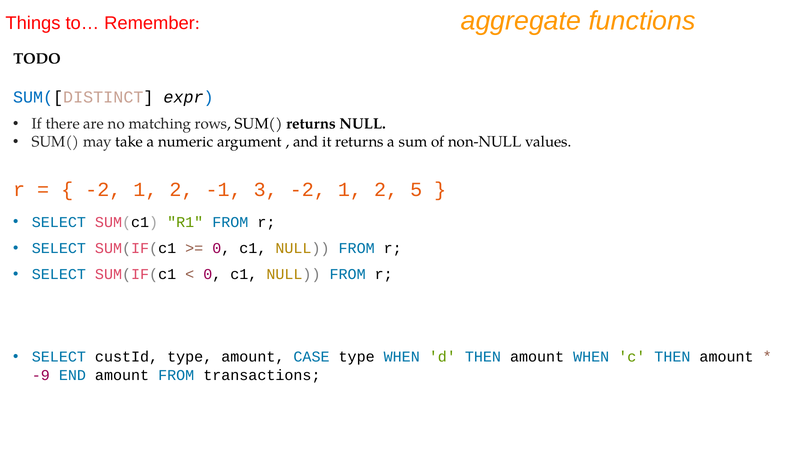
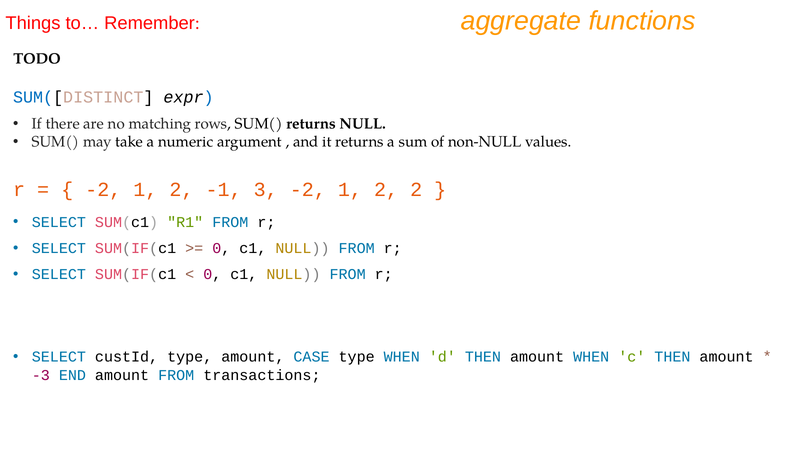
2 5: 5 -> 2
-9: -9 -> -3
